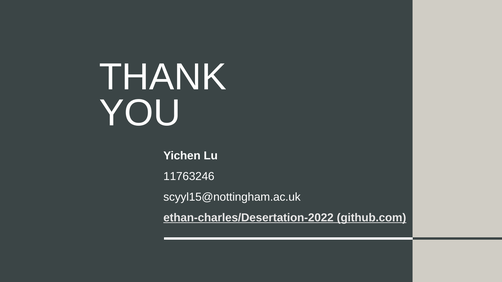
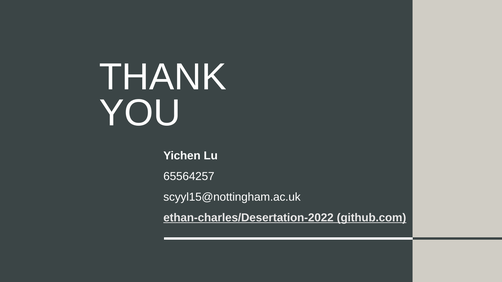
11763246: 11763246 -> 65564257
